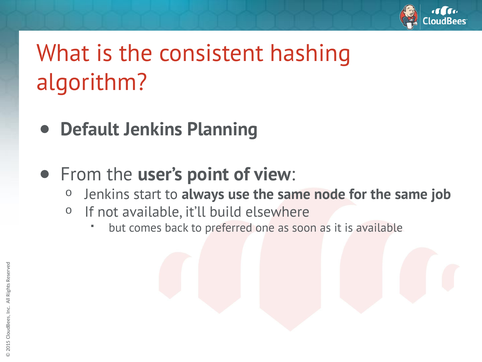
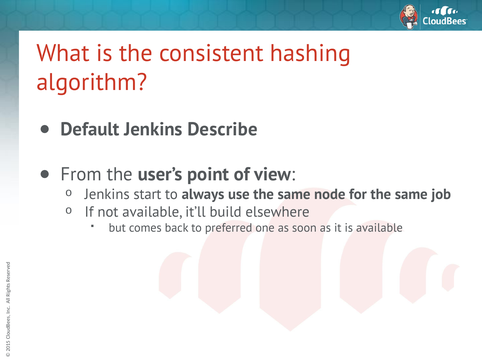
Planning: Planning -> Describe
